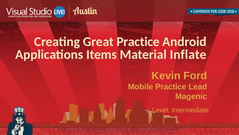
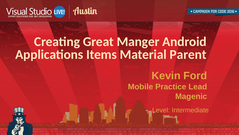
Great Practice: Practice -> Manger
Inflate: Inflate -> Parent
